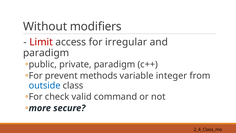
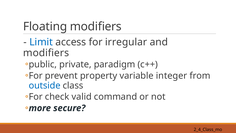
Without: Without -> Floating
Limit colour: red -> blue
paradigm at (46, 53): paradigm -> modifiers
methods: methods -> property
